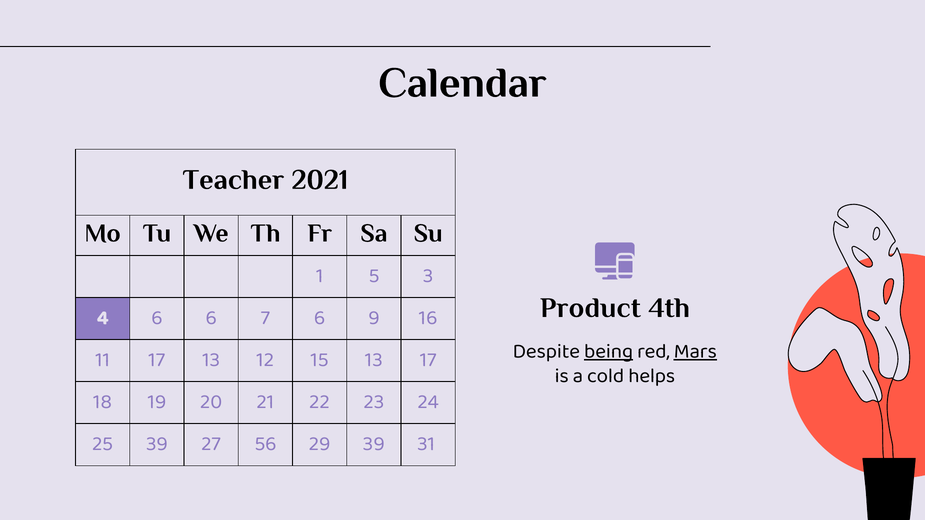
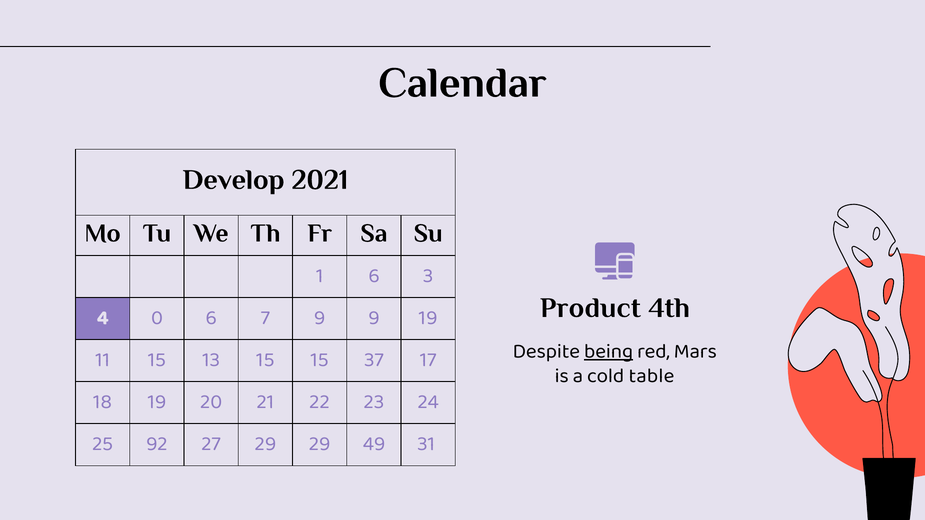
Teacher: Teacher -> Develop
1 5: 5 -> 6
4 6: 6 -> 0
7 6: 6 -> 9
9 16: 16 -> 19
Mars underline: present -> none
11 17: 17 -> 15
13 12: 12 -> 15
15 13: 13 -> 37
helps: helps -> table
25 39: 39 -> 92
27 56: 56 -> 29
29 39: 39 -> 49
